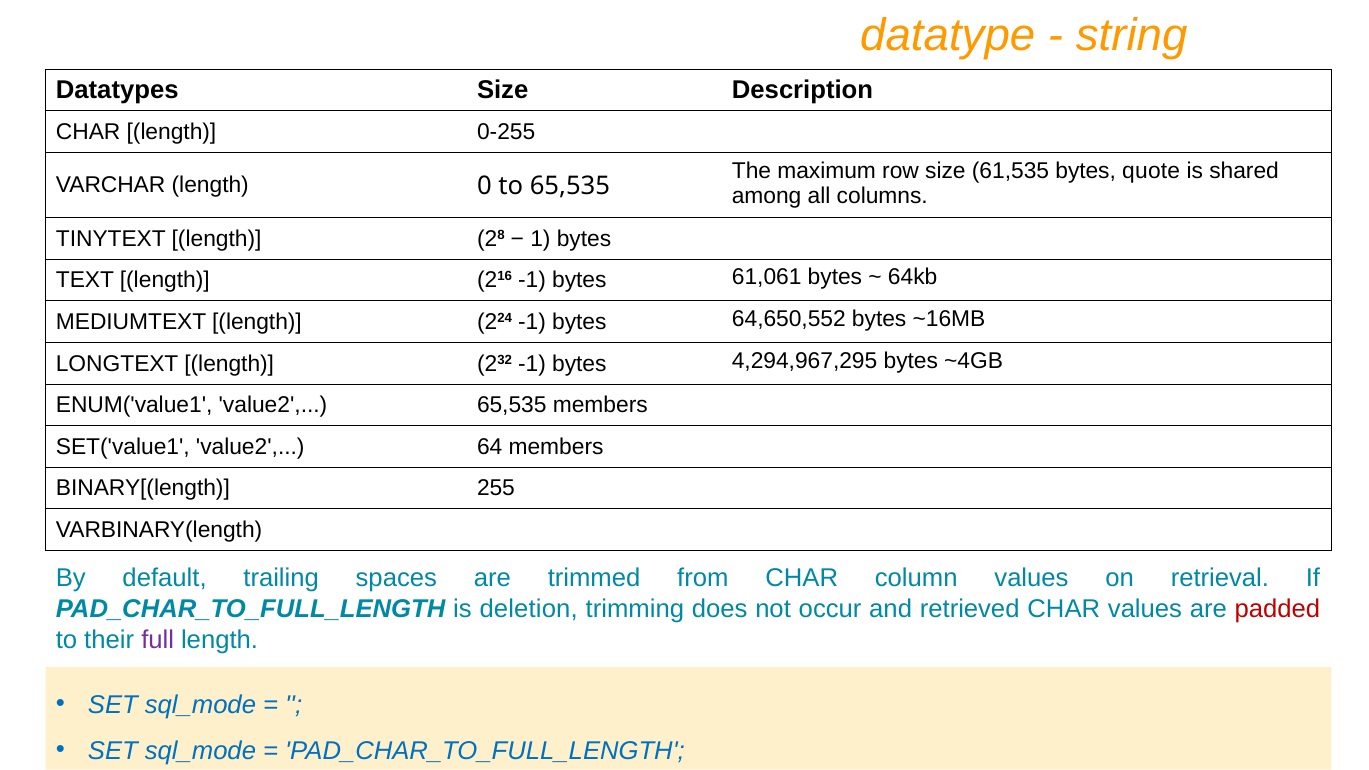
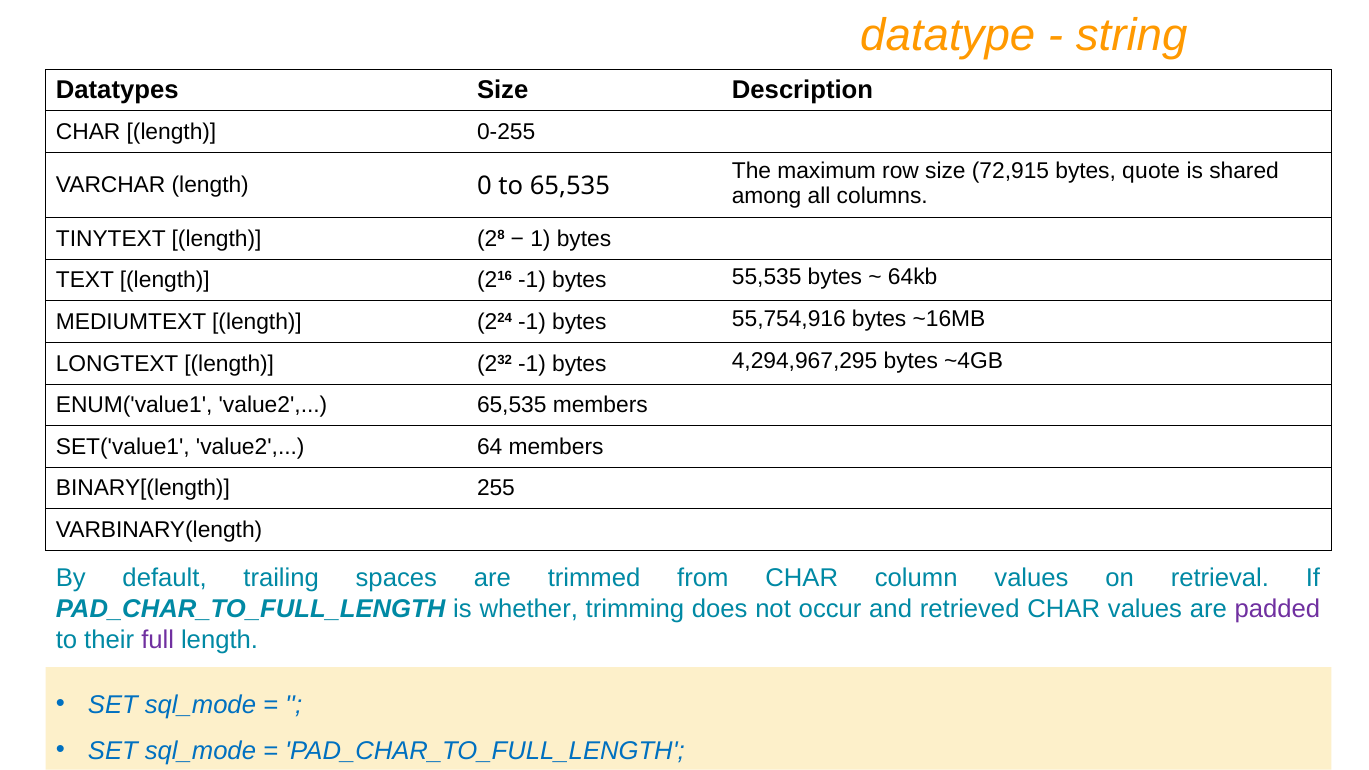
61,535: 61,535 -> 72,915
61,061: 61,061 -> 55,535
64,650,552: 64,650,552 -> 55,754,916
deletion: deletion -> whether
padded colour: red -> purple
